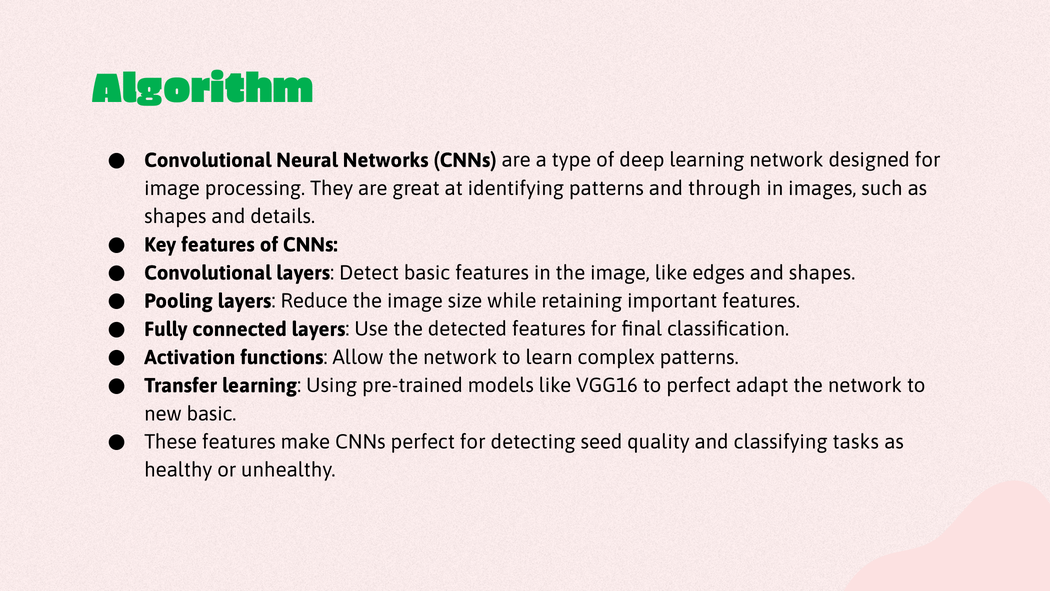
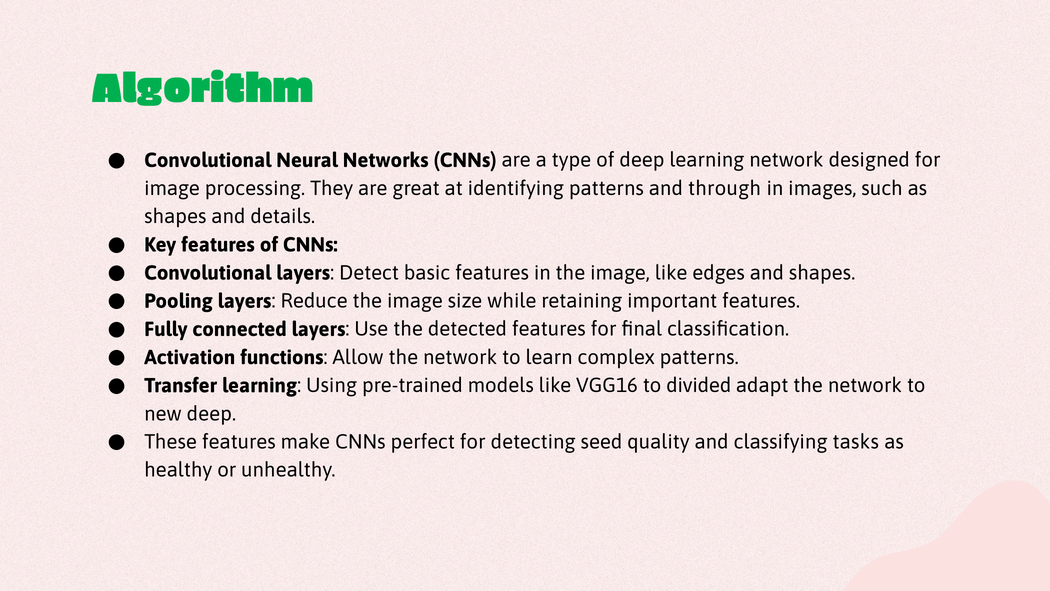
to perfect: perfect -> divided
new basic: basic -> deep
